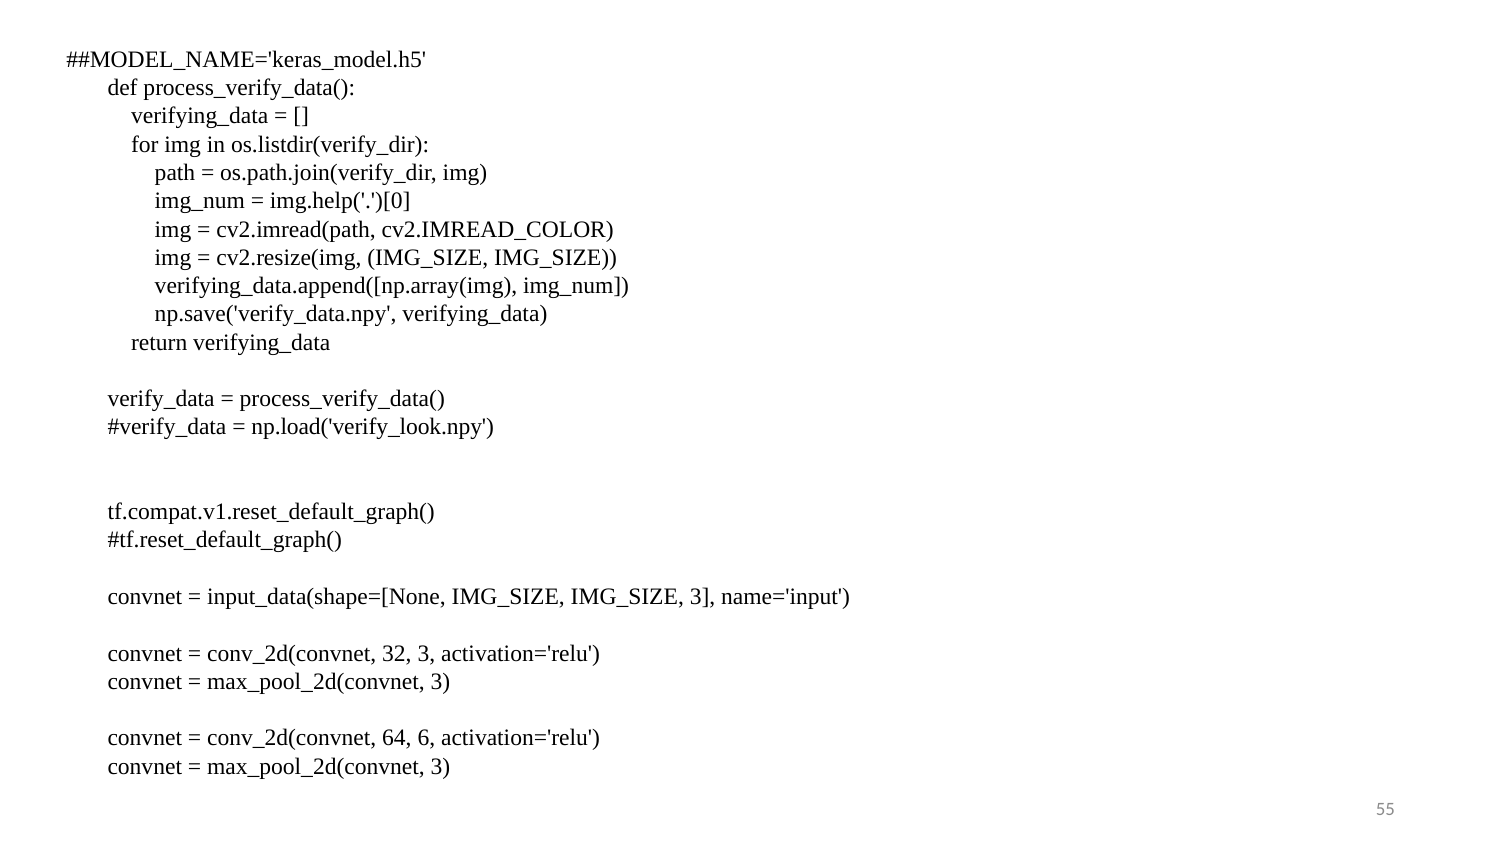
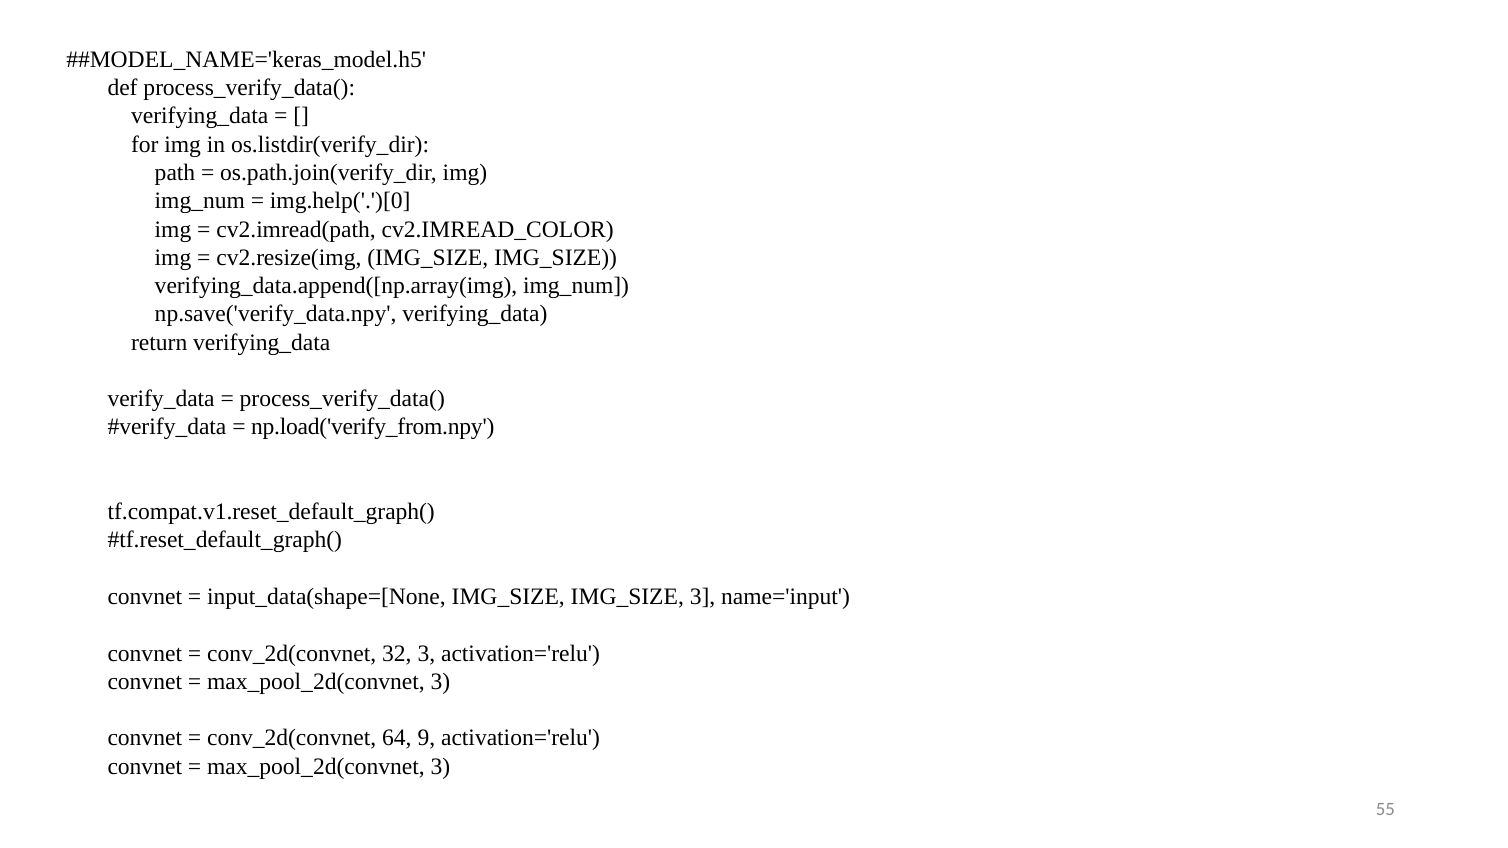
np.load('verify_look.npy: np.load('verify_look.npy -> np.load('verify_from.npy
6: 6 -> 9
